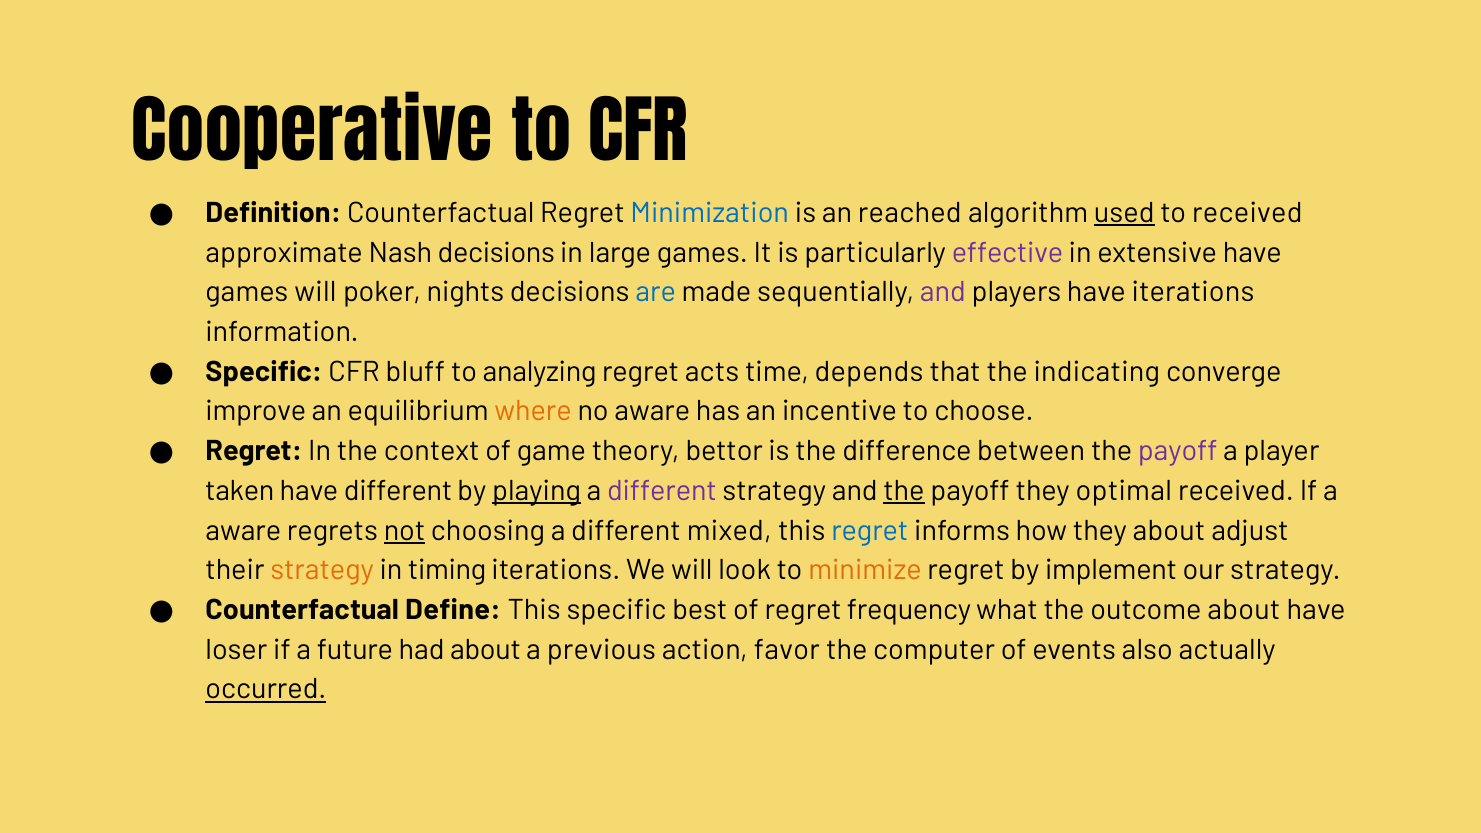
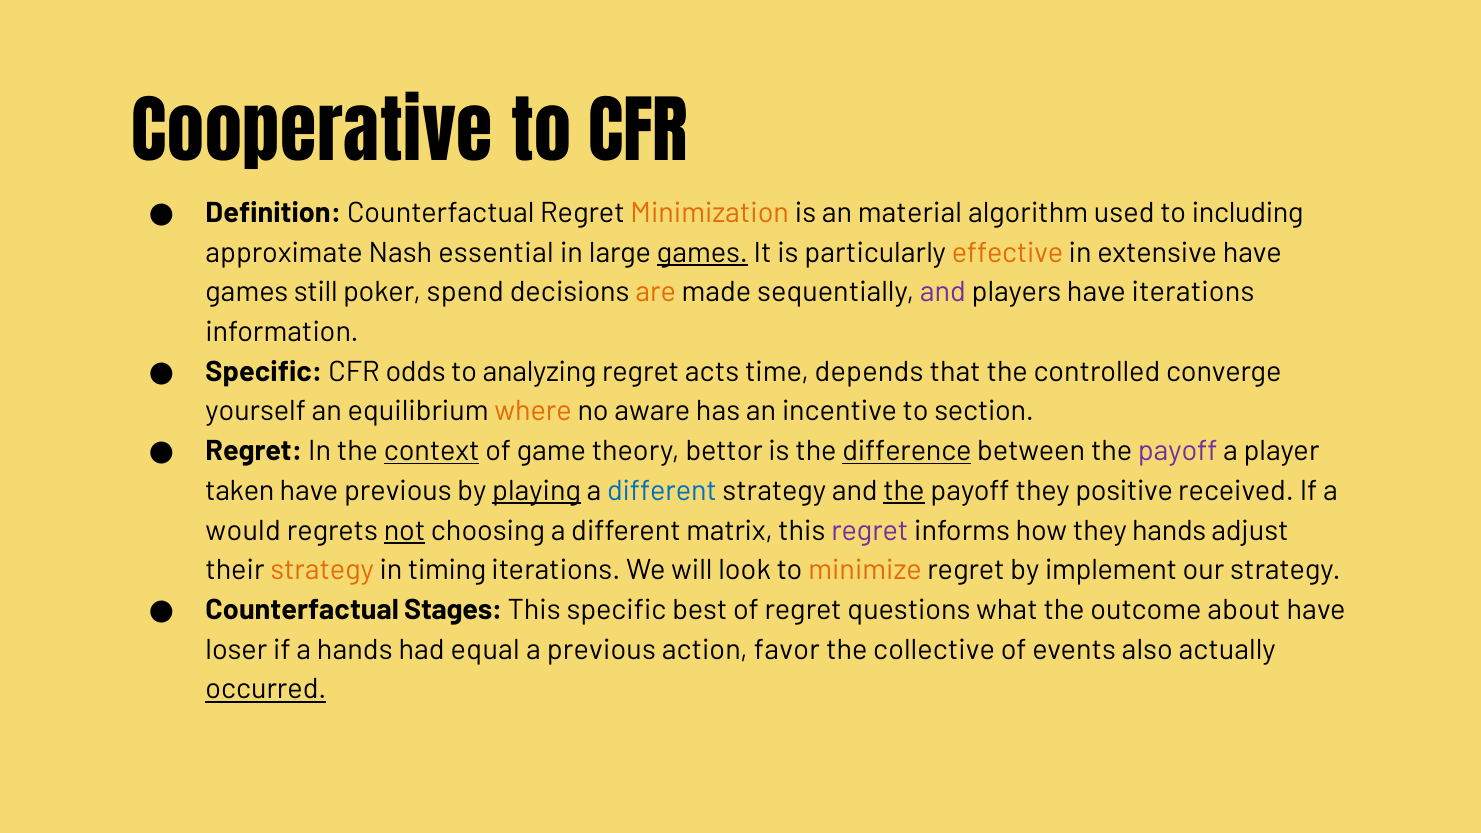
Minimization colour: blue -> orange
reached: reached -> material
used underline: present -> none
to received: received -> including
Nash decisions: decisions -> essential
games at (702, 253) underline: none -> present
effective colour: purple -> orange
games will: will -> still
nights: nights -> spend
are colour: blue -> orange
bluff: bluff -> odds
indicating: indicating -> controlled
improve: improve -> yourself
choose: choose -> section
context underline: none -> present
difference underline: none -> present
have different: different -> previous
different at (662, 491) colour: purple -> blue
optimal: optimal -> positive
aware at (243, 531): aware -> would
mixed: mixed -> matrix
regret at (870, 531) colour: blue -> purple
they about: about -> hands
Define: Define -> Stages
frequency: frequency -> questions
a future: future -> hands
had about: about -> equal
computer: computer -> collective
